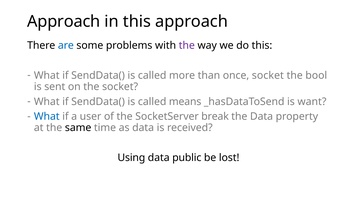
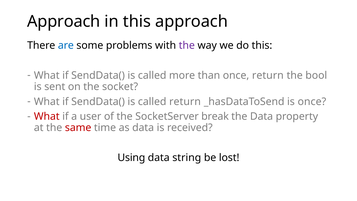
once socket: socket -> return
called means: means -> return
is want: want -> once
What at (47, 116) colour: blue -> red
same colour: black -> red
public: public -> string
